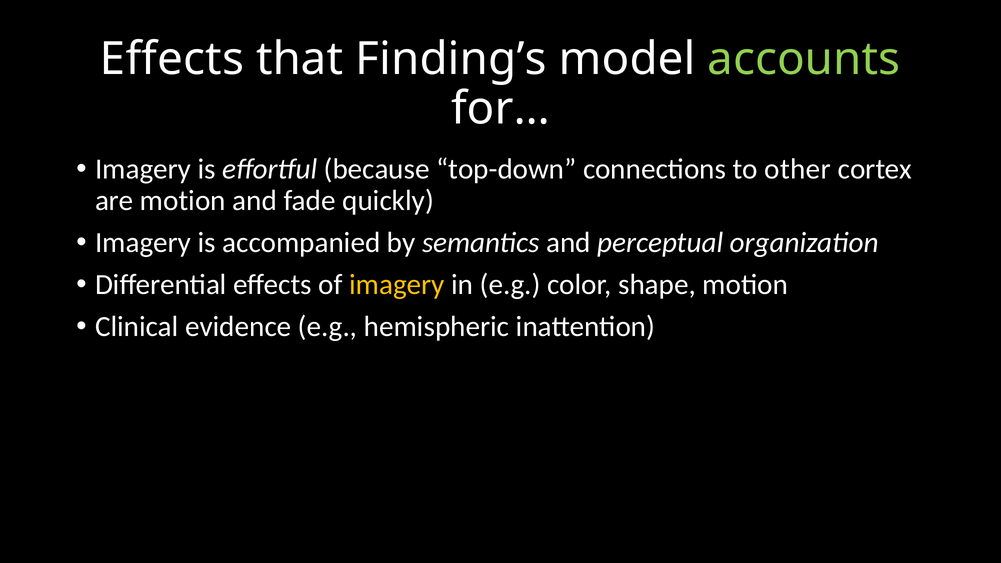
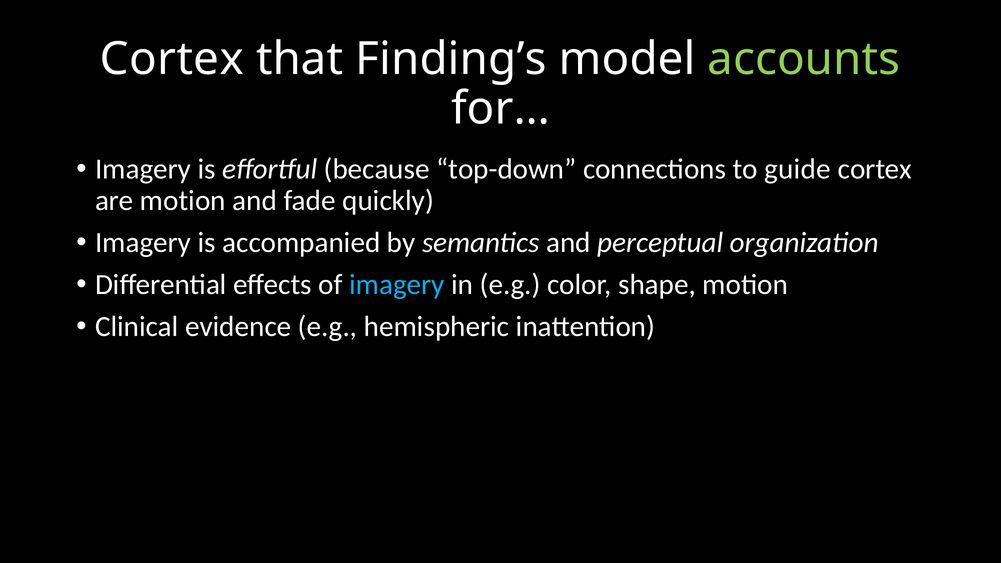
Effects at (172, 59): Effects -> Cortex
other: other -> guide
imagery at (397, 285) colour: yellow -> light blue
